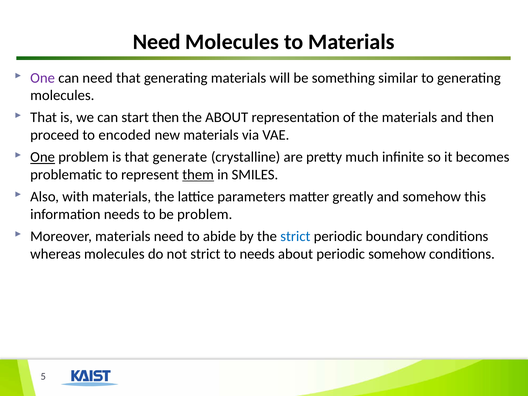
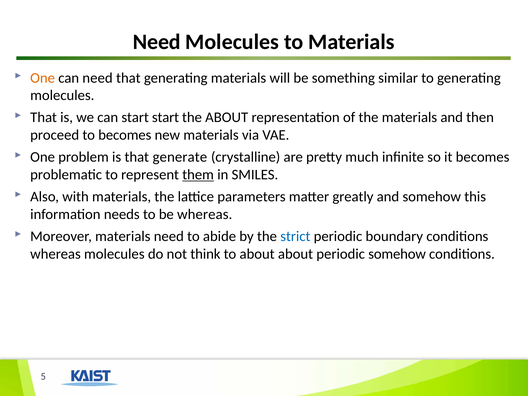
One at (43, 78) colour: purple -> orange
start then: then -> start
to encoded: encoded -> becomes
One at (43, 157) underline: present -> none
be problem: problem -> whereas
not strict: strict -> think
to needs: needs -> about
